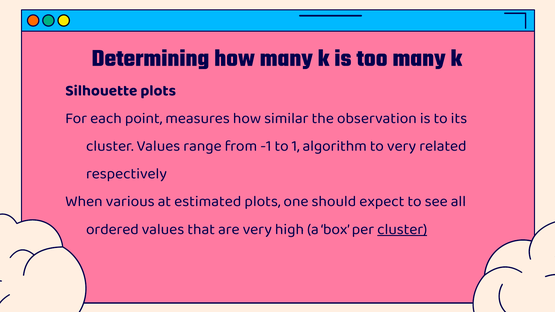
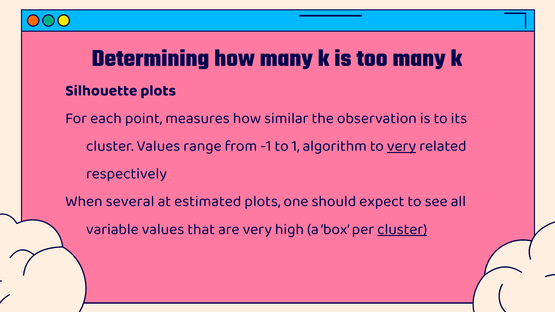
very at (402, 146) underline: none -> present
various: various -> several
ordered: ordered -> variable
